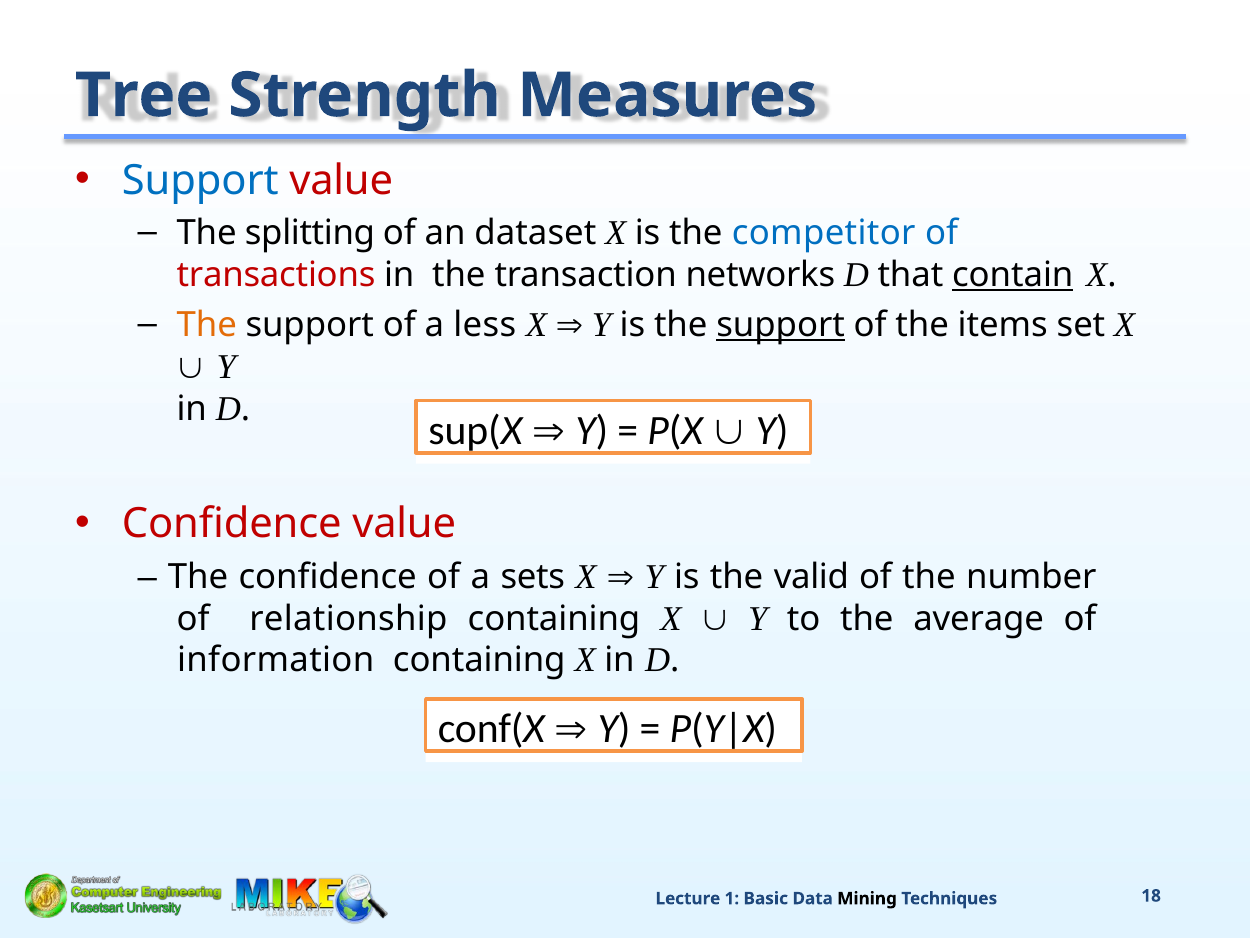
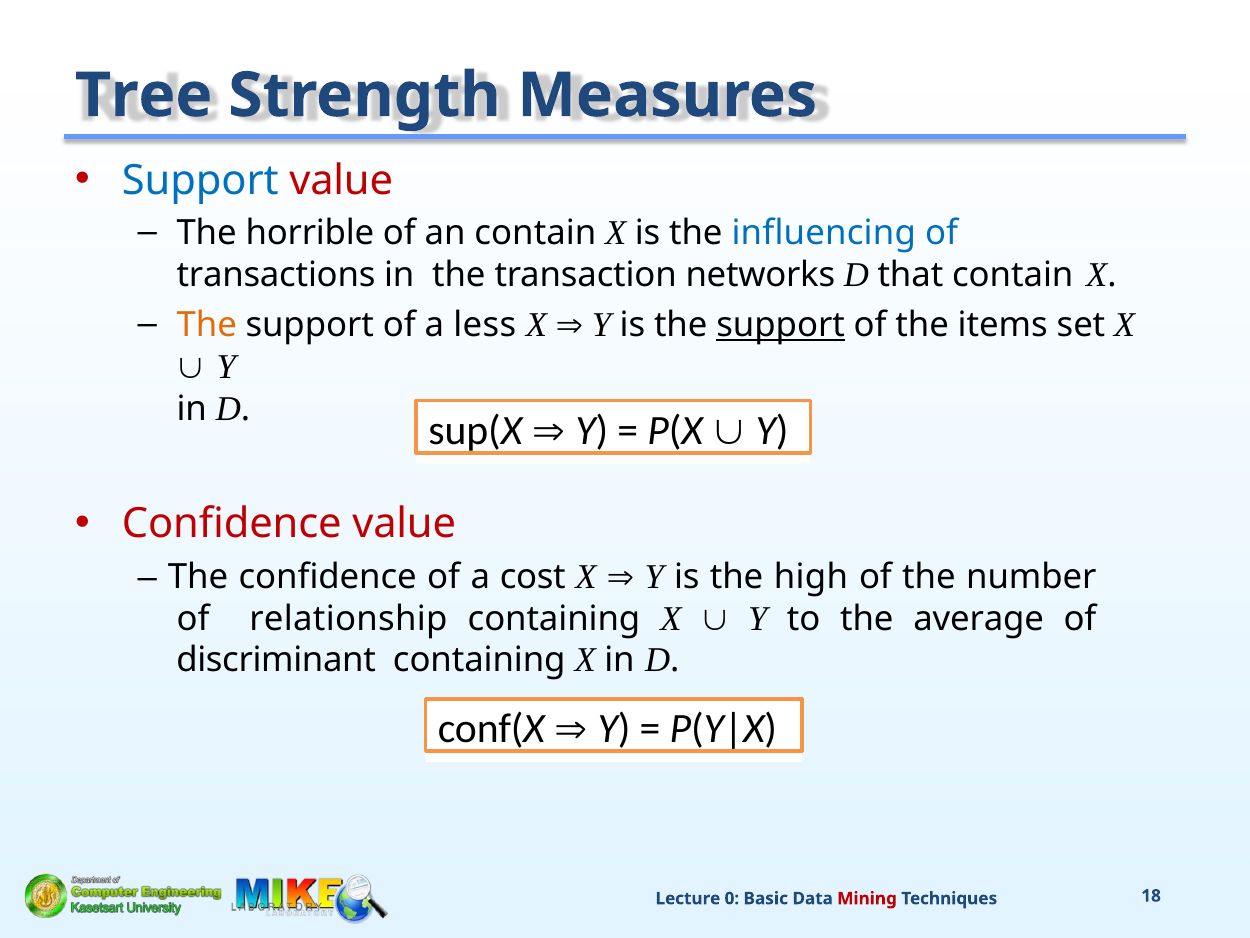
splitting: splitting -> horrible
an dataset: dataset -> contain
competitor: competitor -> influencing
transactions colour: red -> black
contain at (1013, 275) underline: present -> none
sets: sets -> cost
valid: valid -> high
information: information -> discriminant
1: 1 -> 0
Mining colour: black -> red
